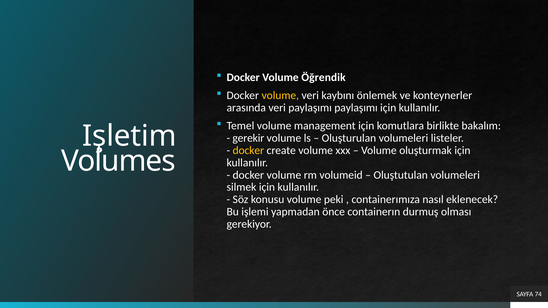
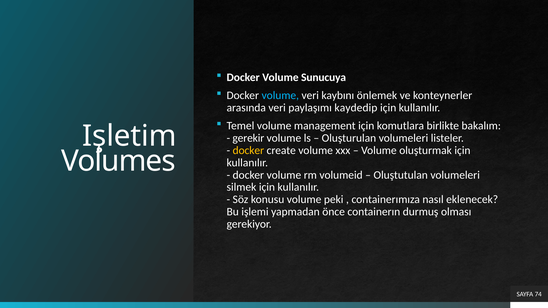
Öğrendik: Öğrendik -> Sunucuya
volume at (280, 95) colour: yellow -> light blue
paylaşımı paylaşımı: paylaşımı -> kaydedip
